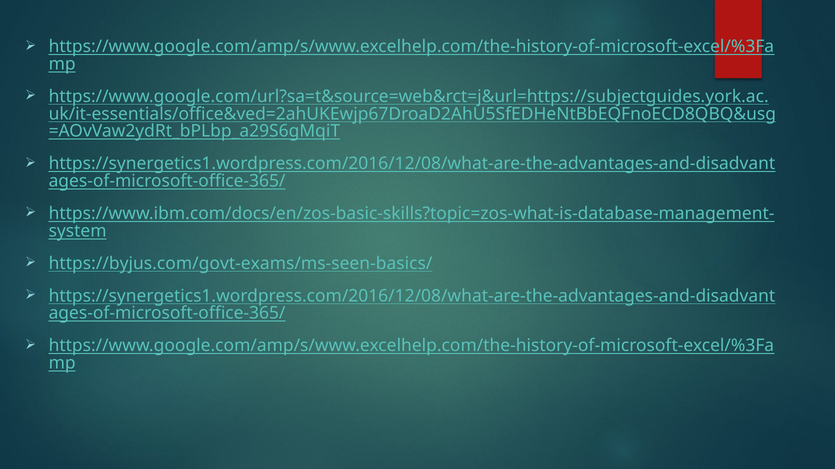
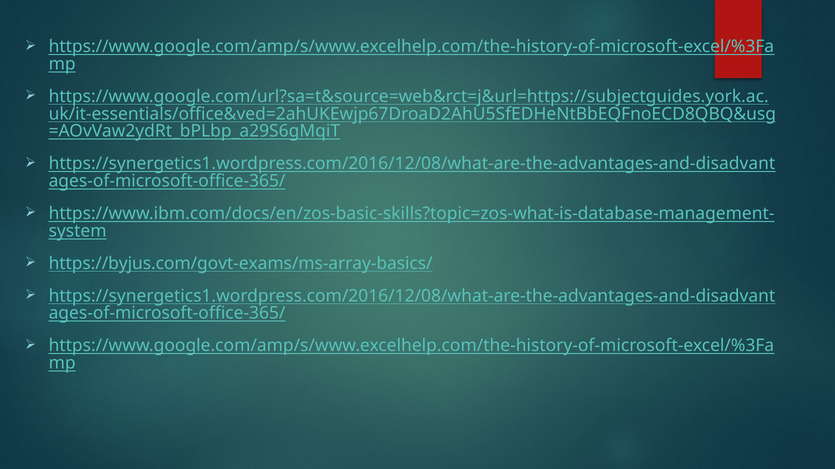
https://byjus.com/govt-exams/ms-seen-basics/: https://byjus.com/govt-exams/ms-seen-basics/ -> https://byjus.com/govt-exams/ms-array-basics/
